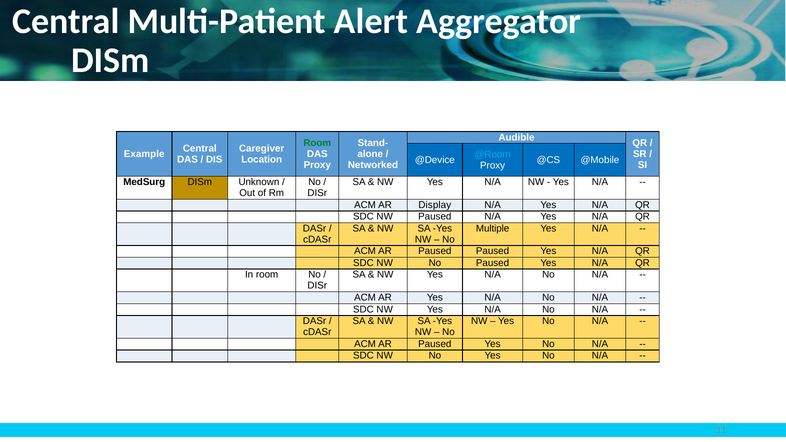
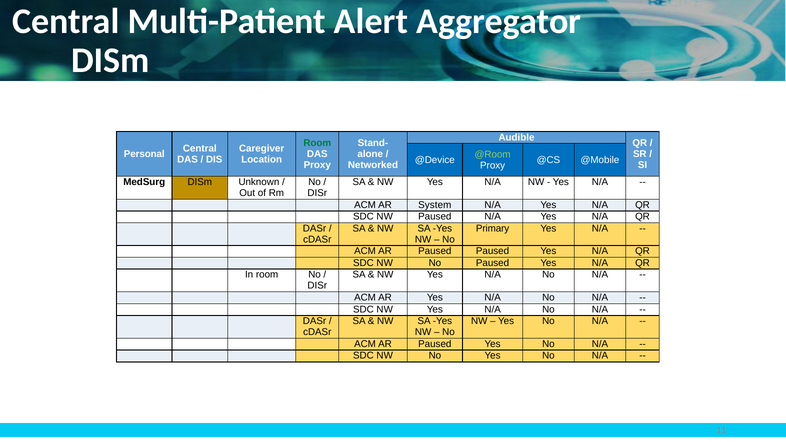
Example: Example -> Personal
@Room colour: light blue -> light green
Display: Display -> System
Multiple: Multiple -> Primary
